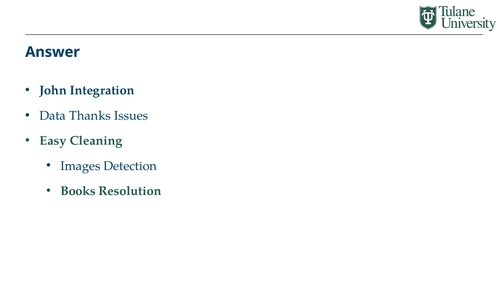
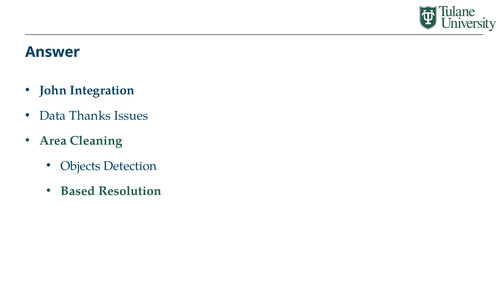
Easy: Easy -> Area
Images: Images -> Objects
Books: Books -> Based
